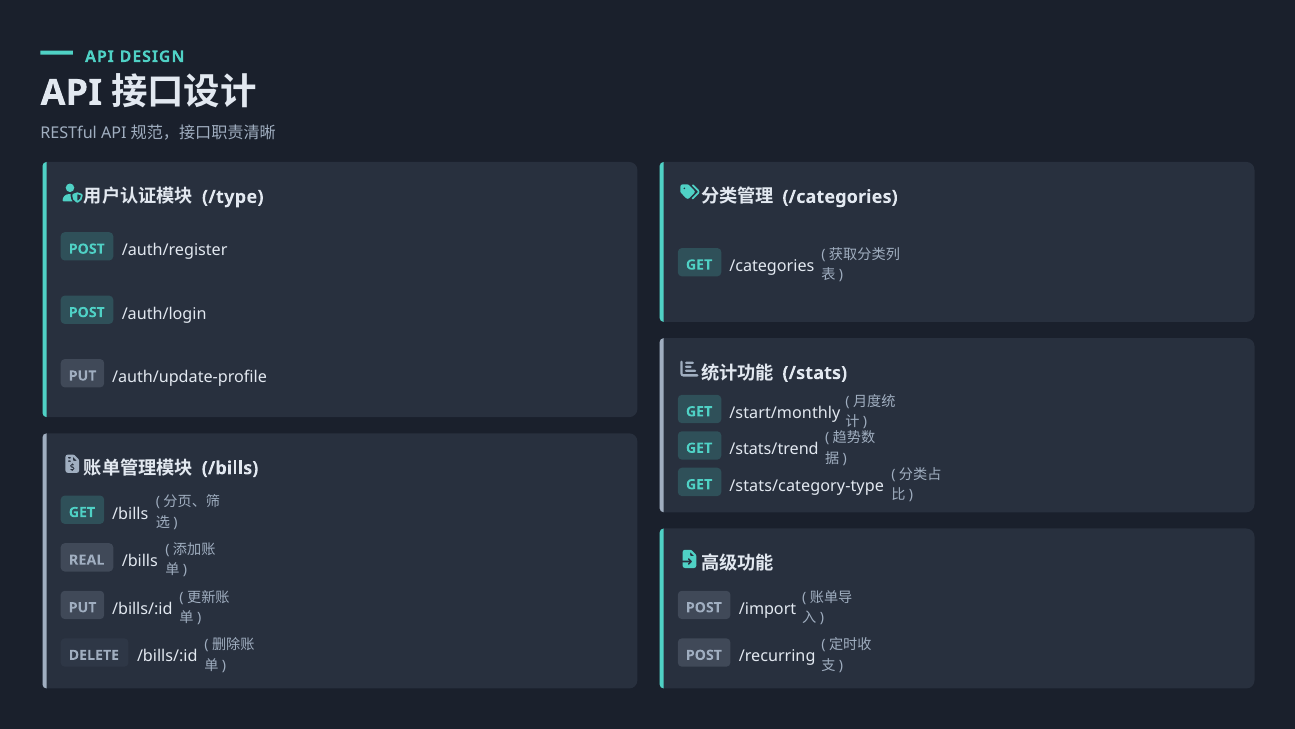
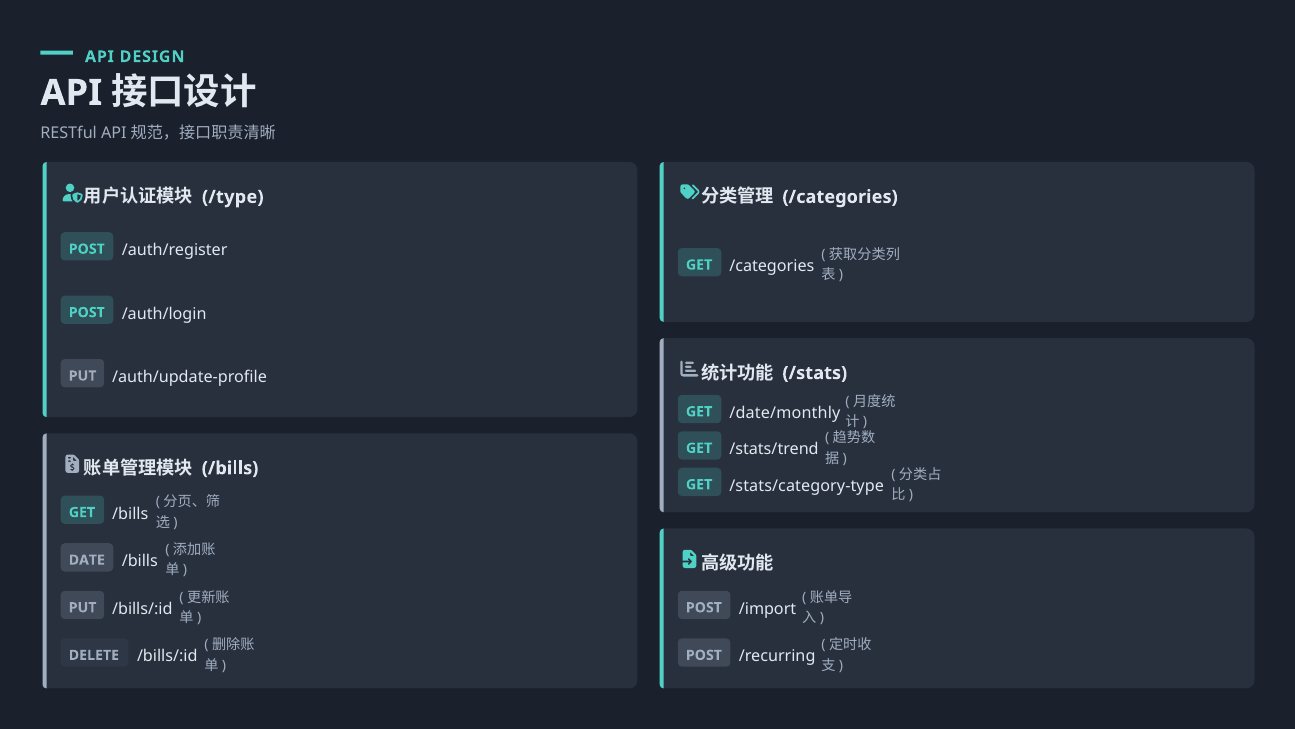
/start/monthly: /start/monthly -> /date/monthly
REAL: REAL -> DATE
